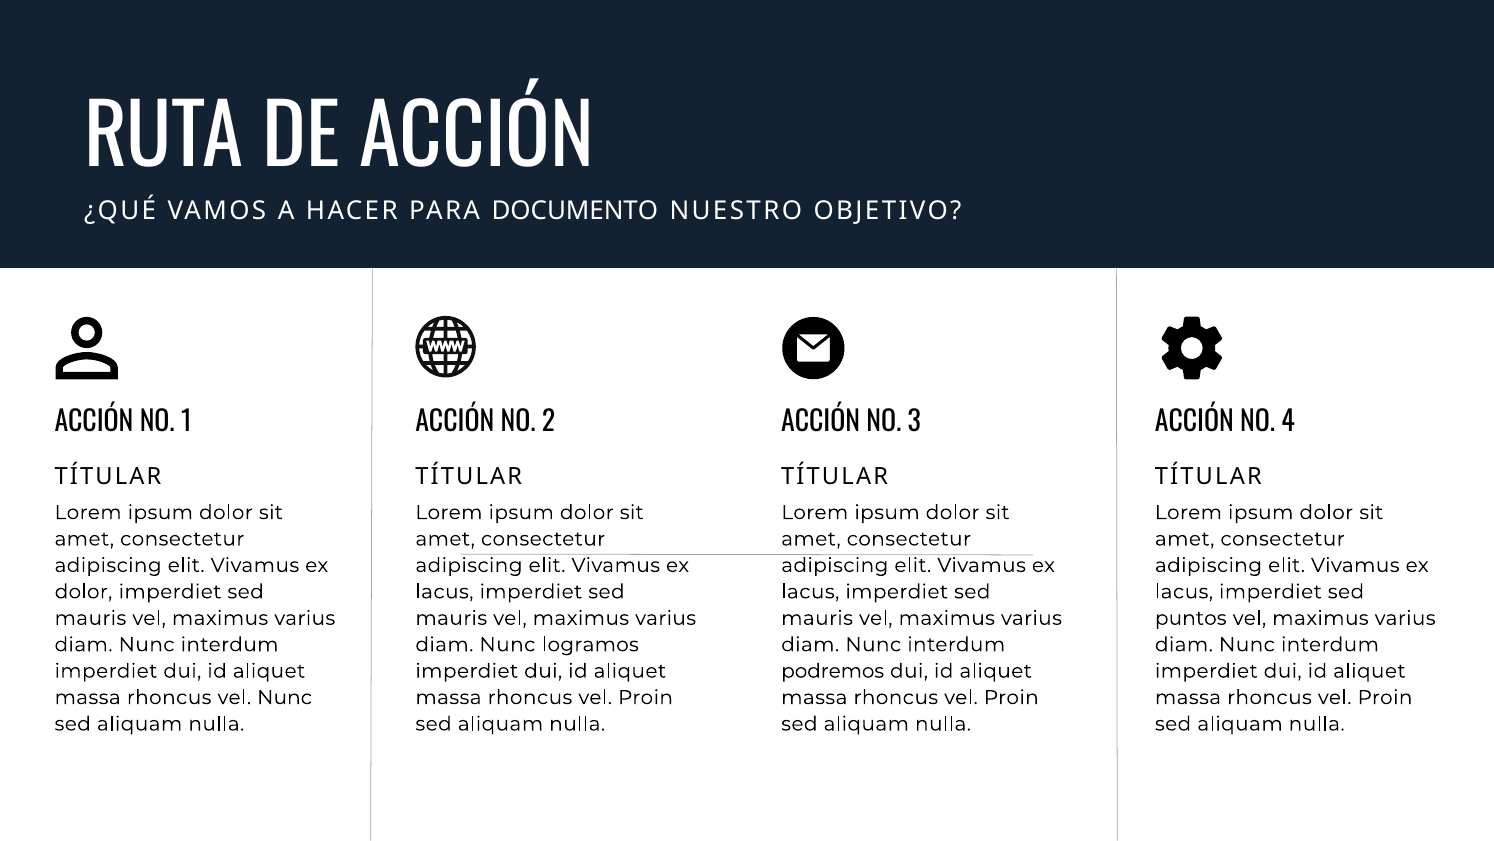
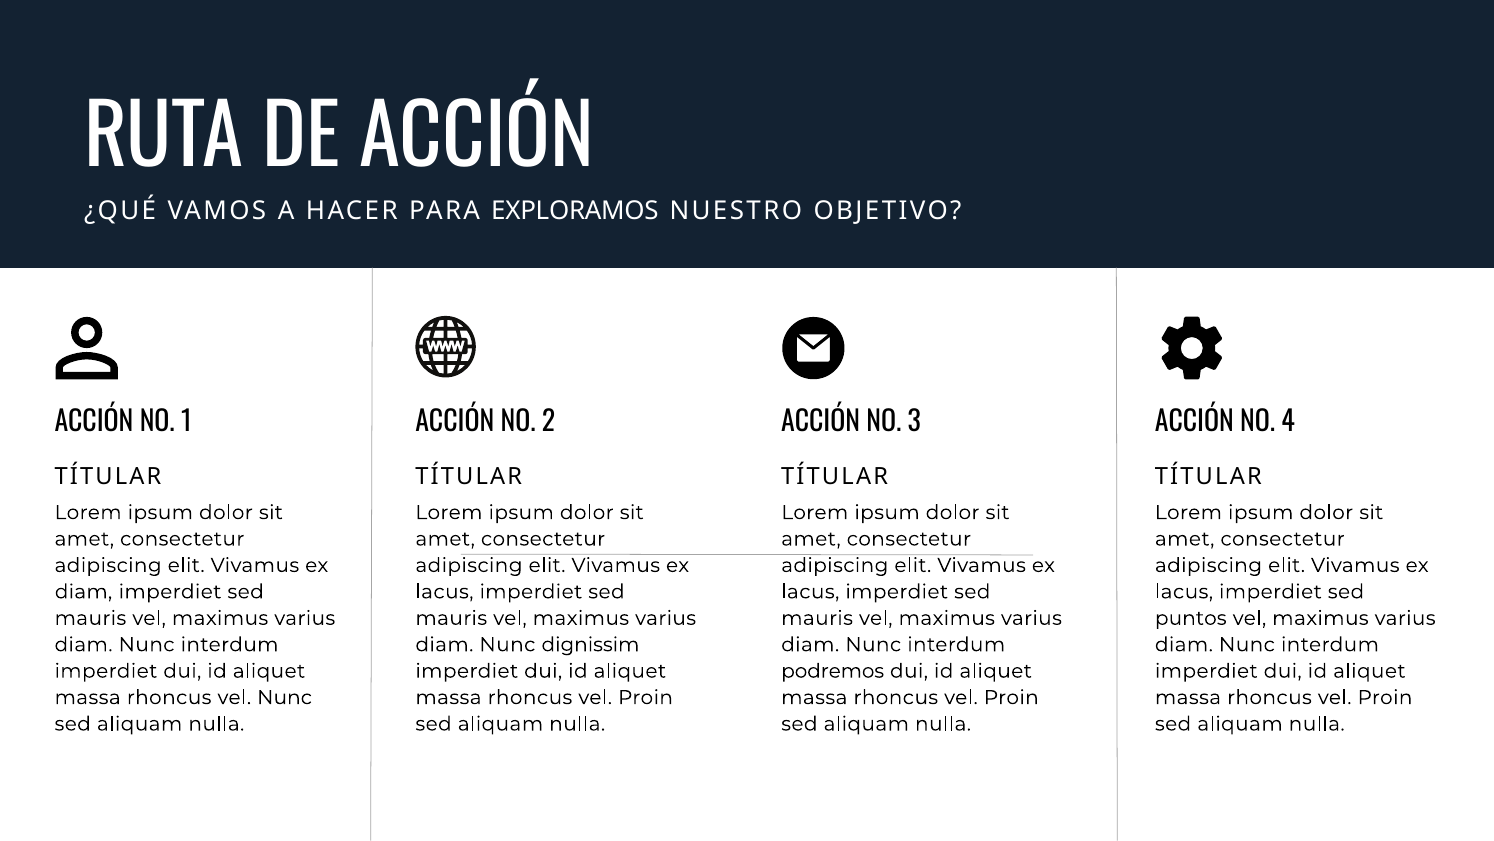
DOCUMENTO: DOCUMENTO -> EXPLORAMOS
dolor at (84, 591): dolor -> diam
logramos: logramos -> dignissim
